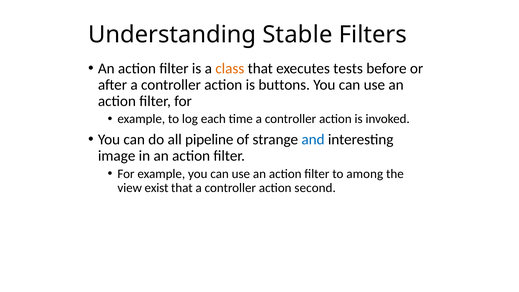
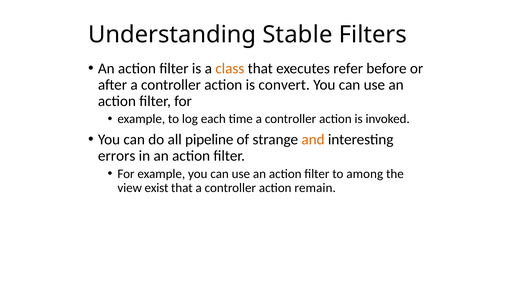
tests: tests -> refer
buttons: buttons -> convert
and colour: blue -> orange
image: image -> errors
second: second -> remain
